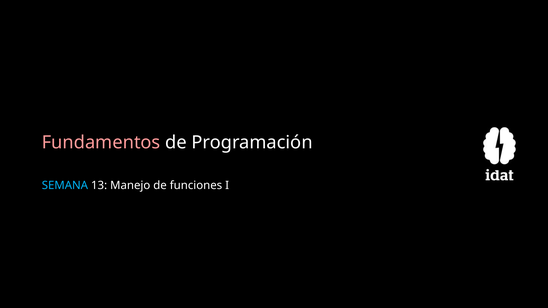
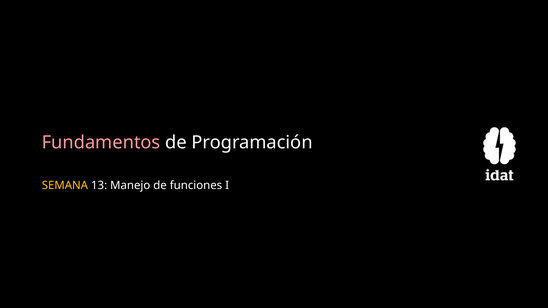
SEMANA colour: light blue -> yellow
